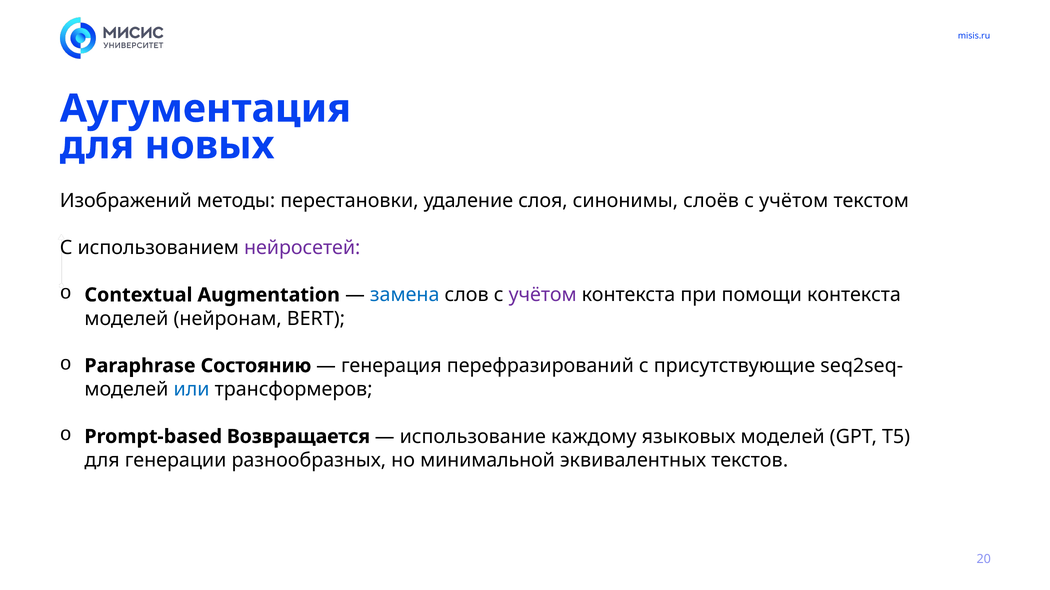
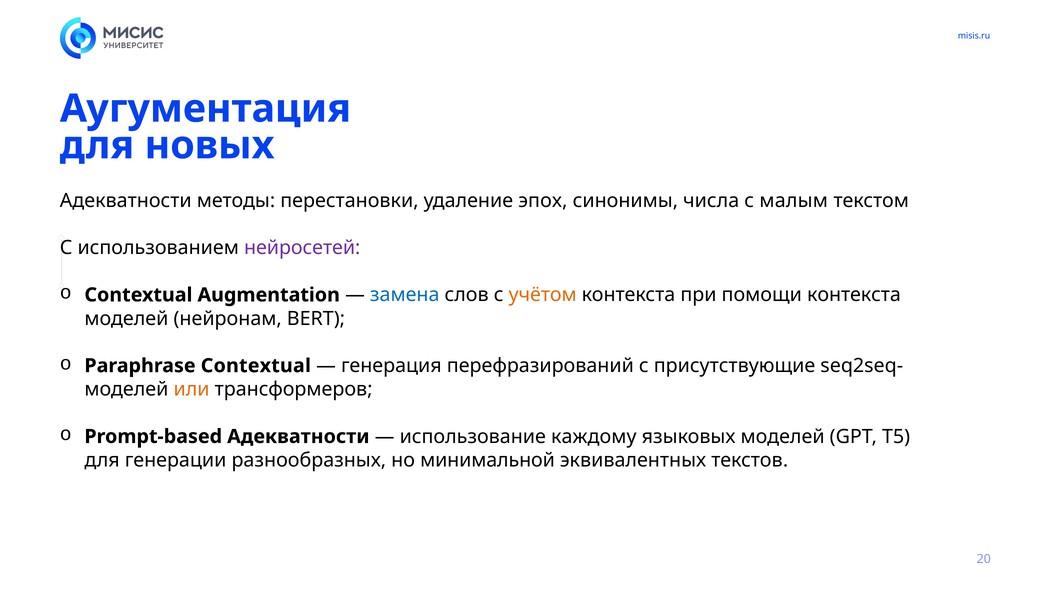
Изображений at (126, 201): Изображений -> Адекватности
слоя: слоя -> эпох
слоёв: слоёв -> числа
учётом at (794, 201): учётом -> малым
учётом at (543, 295) colour: purple -> orange
Paraphrase Состоянию: Состоянию -> Contextual
или colour: blue -> orange
Prompt-based Возвращается: Возвращается -> Адекватности
